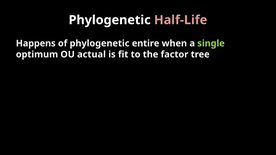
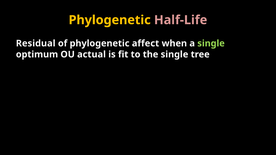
Phylogenetic at (110, 20) colour: white -> yellow
Happens: Happens -> Residual
entire: entire -> affect
the factor: factor -> single
